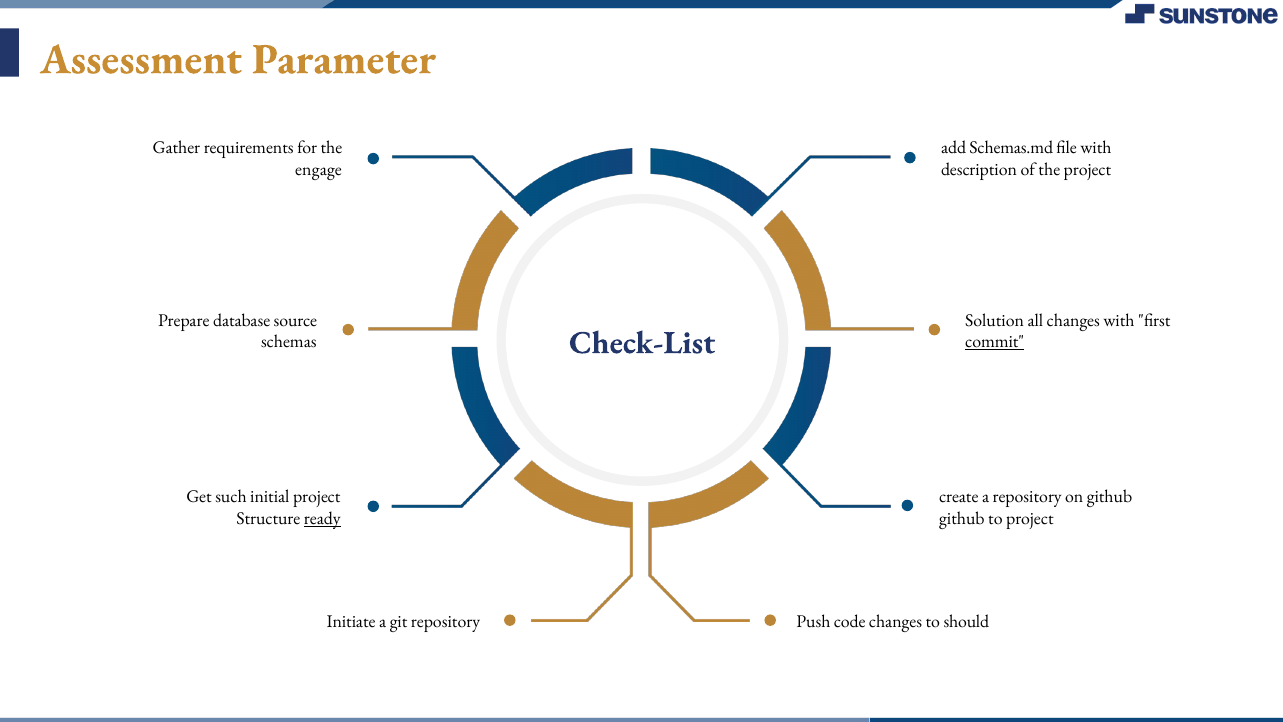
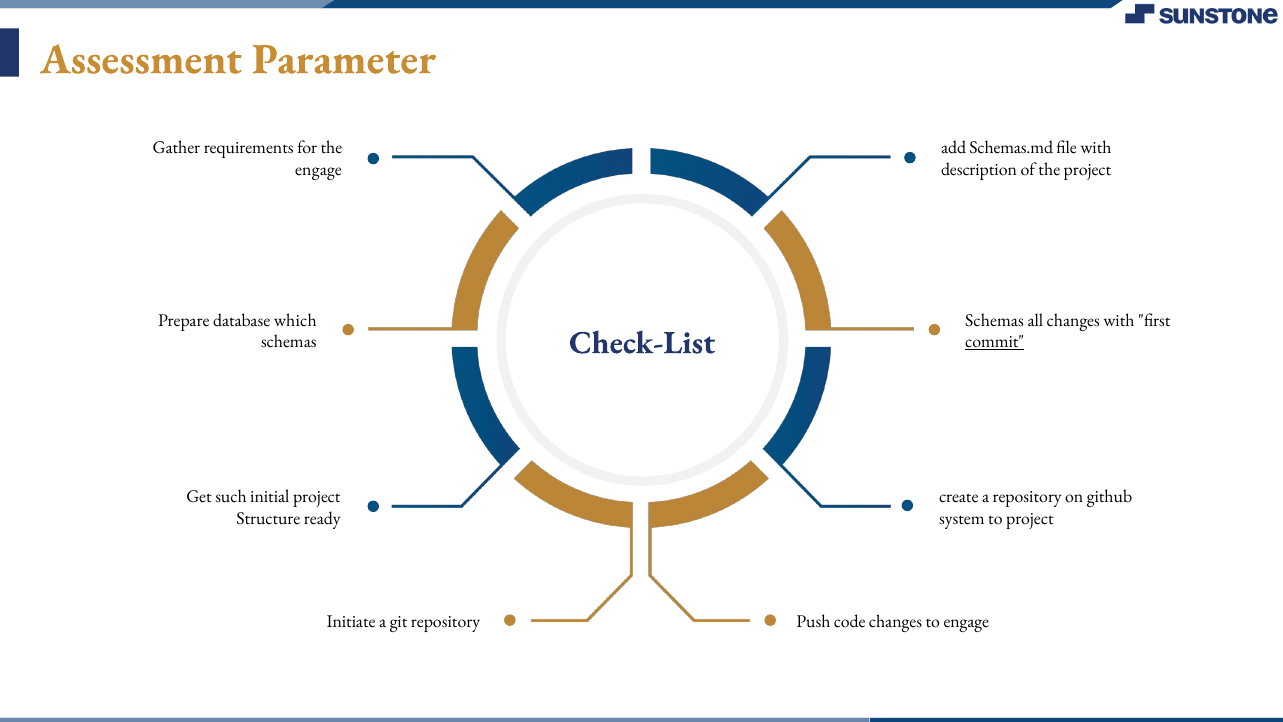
source: source -> which
Solution at (995, 320): Solution -> Schemas
ready underline: present -> none
github at (962, 518): github -> system
to should: should -> engage
